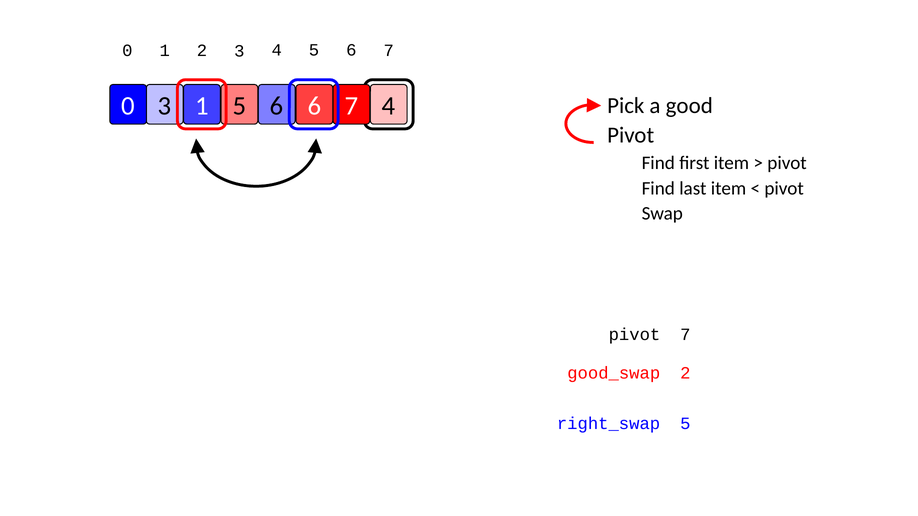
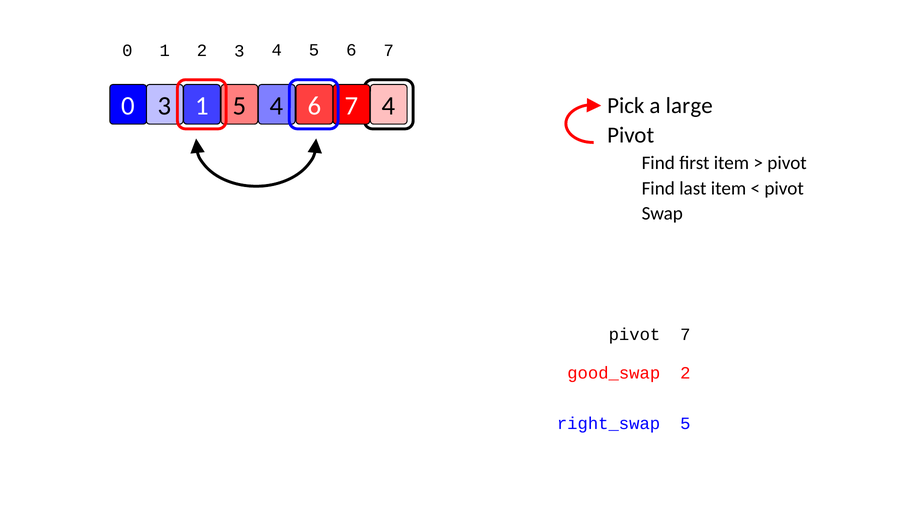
1 6: 6 -> 4
good: good -> large
